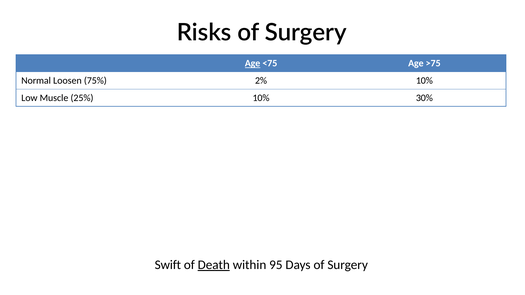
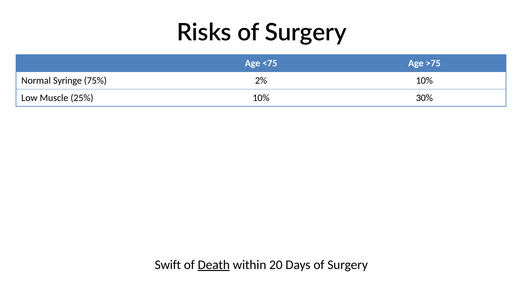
Age at (253, 63) underline: present -> none
Loosen: Loosen -> Syringe
95: 95 -> 20
